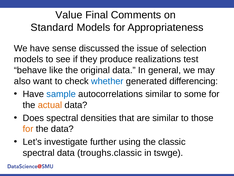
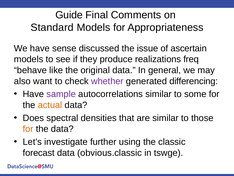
Value: Value -> Guide
selection: selection -> ascertain
test: test -> freq
whether colour: blue -> purple
sample colour: blue -> purple
spectral at (39, 152): spectral -> forecast
troughs.classic: troughs.classic -> obvious.classic
